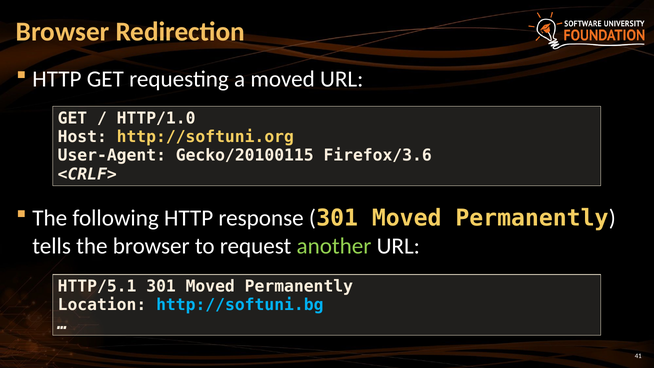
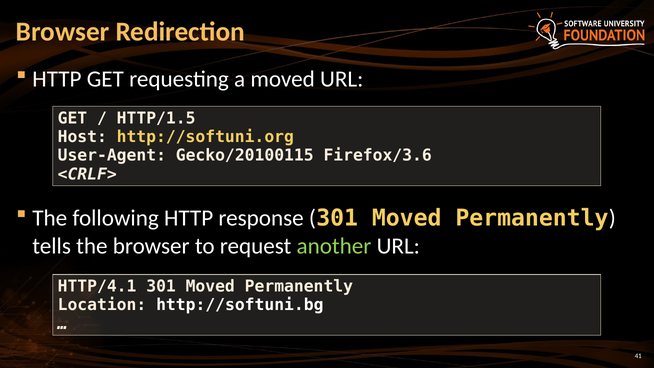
HTTP/1.0: HTTP/1.0 -> HTTP/1.5
HTTP/5.1: HTTP/5.1 -> HTTP/4.1
http://softuni.bg colour: light blue -> white
